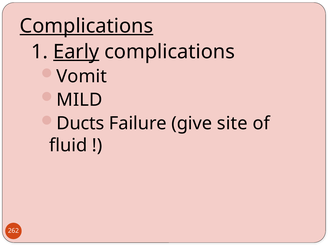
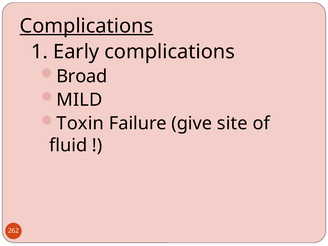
Early underline: present -> none
Vomit: Vomit -> Broad
Ducts: Ducts -> Toxin
